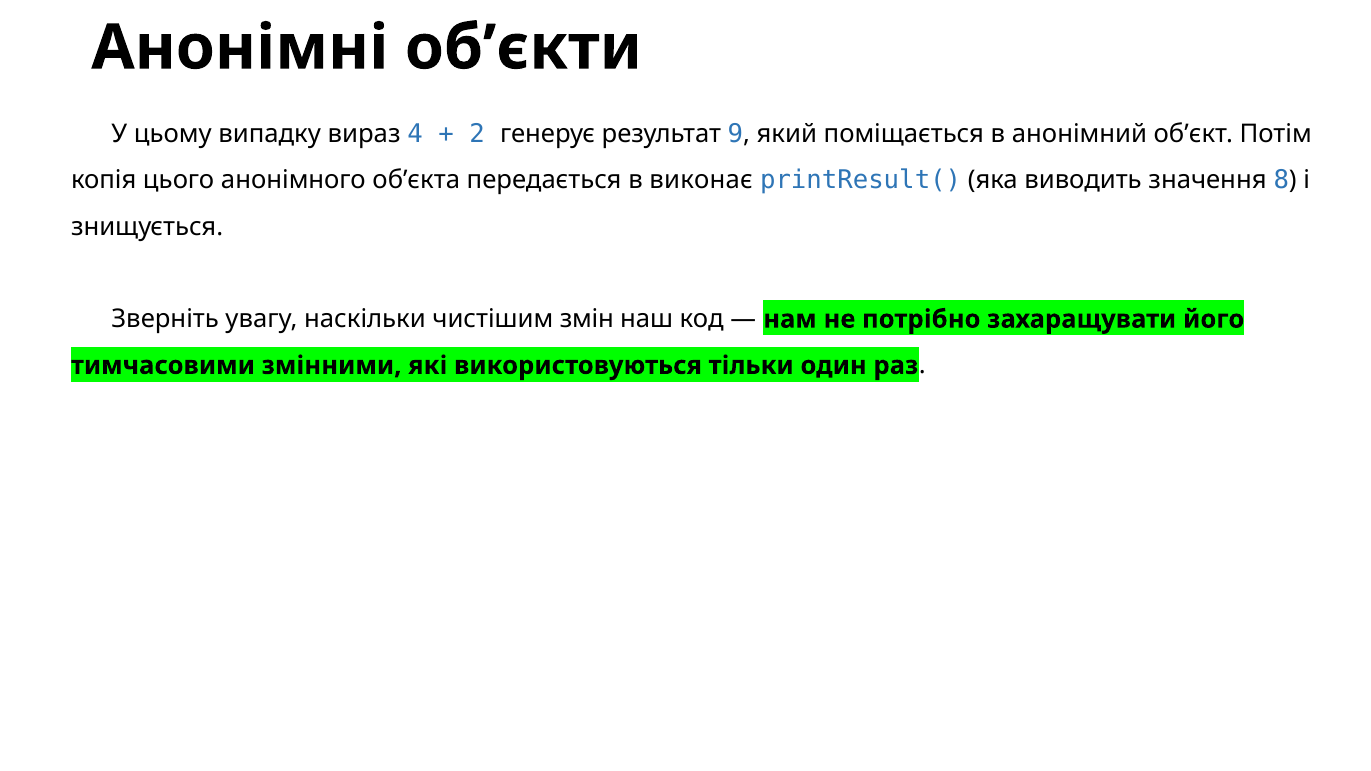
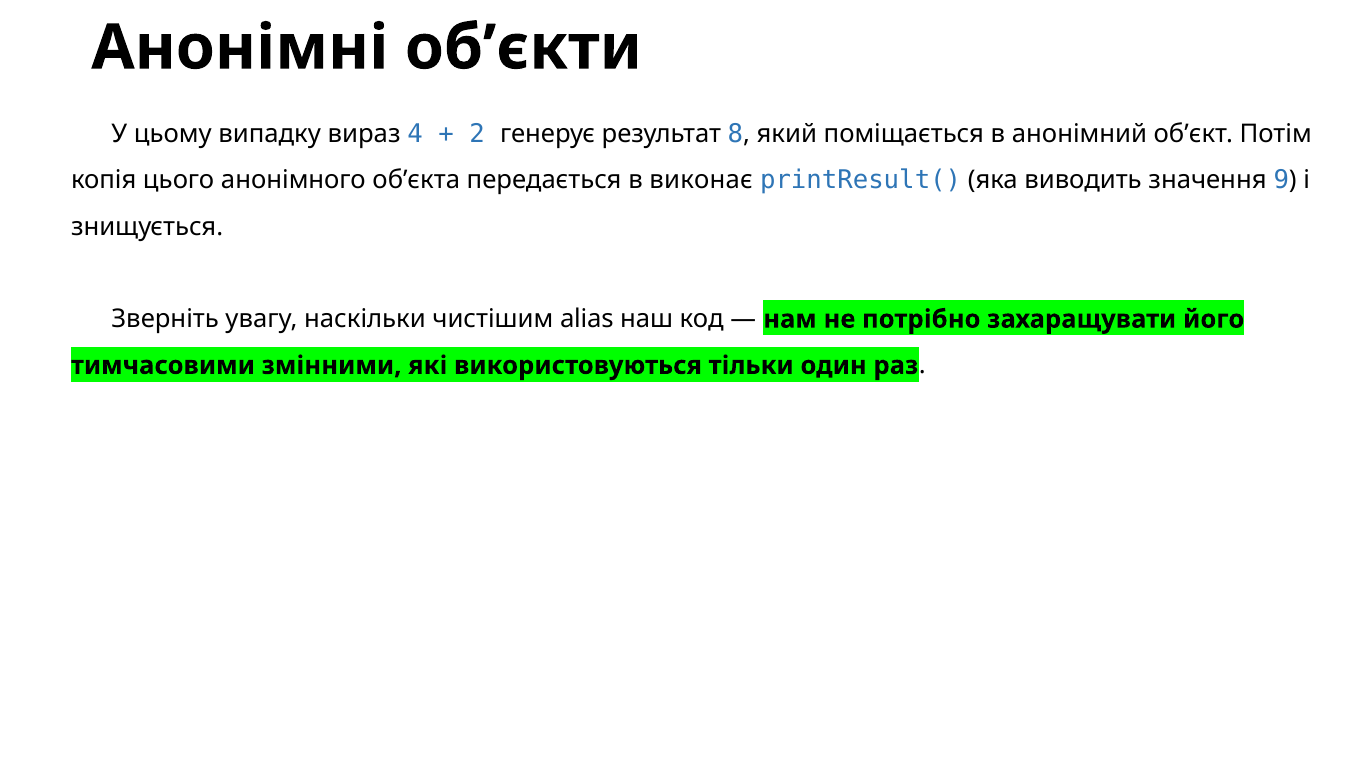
9: 9 -> 8
8: 8 -> 9
змін: змін -> alias
